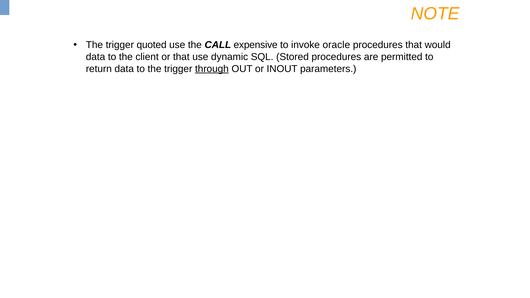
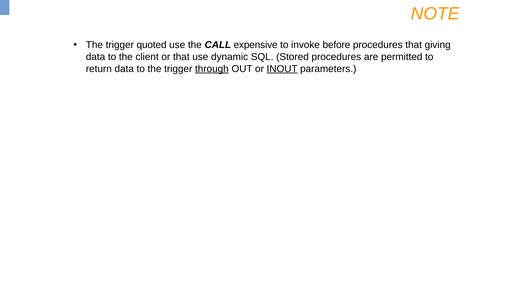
oracle: oracle -> before
would: would -> giving
INOUT underline: none -> present
